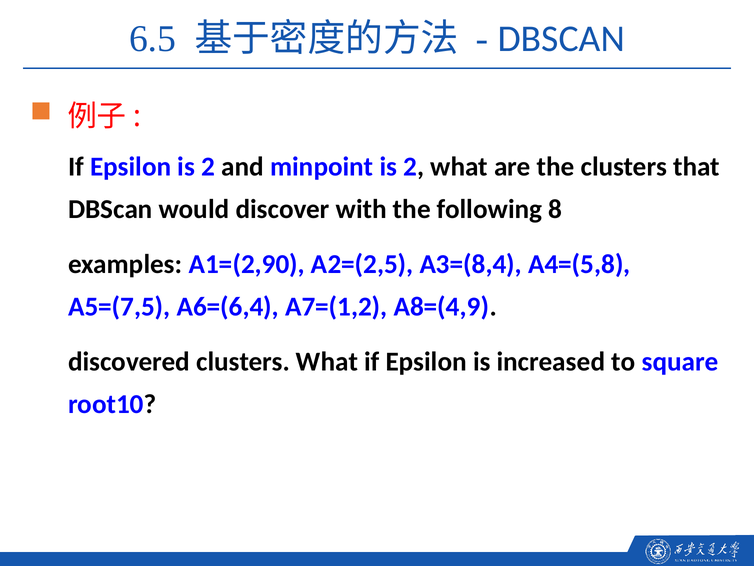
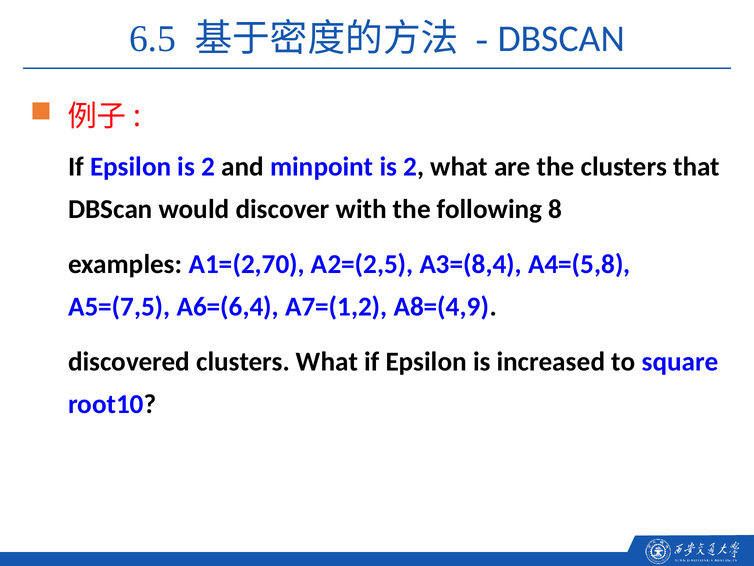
A1=(2,90: A1=(2,90 -> A1=(2,70
